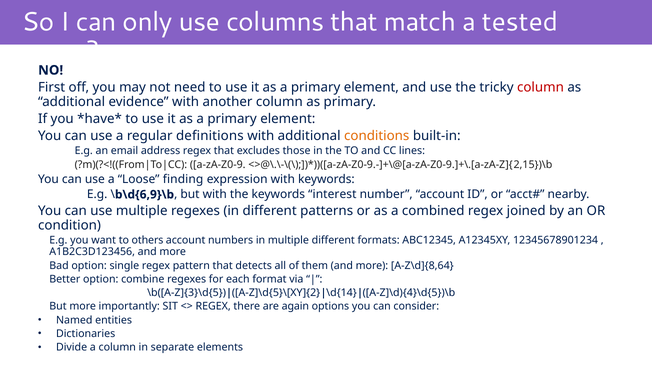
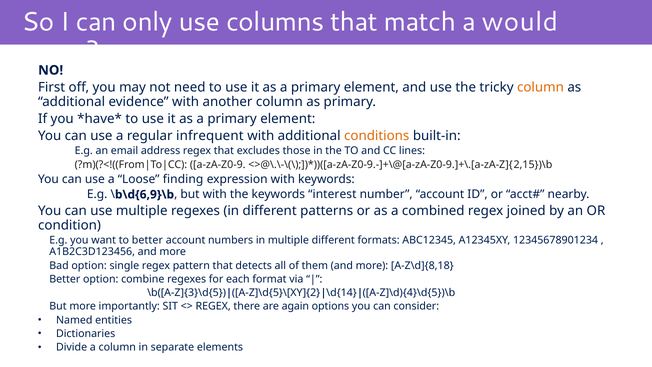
tested: tested -> would
column at (540, 87) colour: red -> orange
definitions: definitions -> infrequent
to others: others -> better
A-Z\d]{8,64: A-Z\d]{8,64 -> A-Z\d]{8,18
